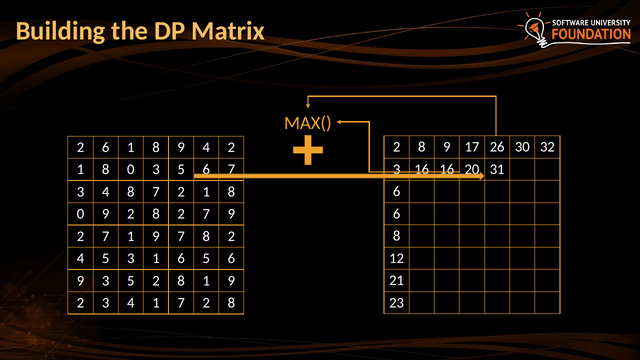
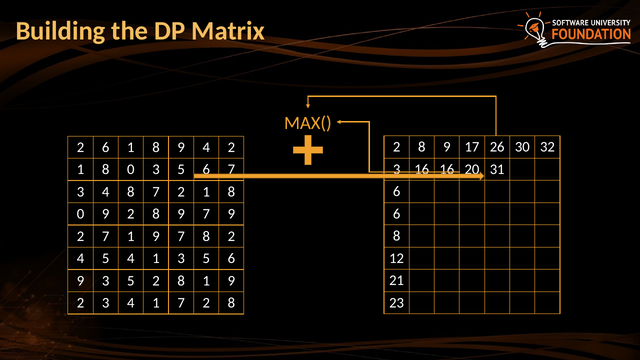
9 2 8 2: 2 -> 9
5 3: 3 -> 4
1 6: 6 -> 3
